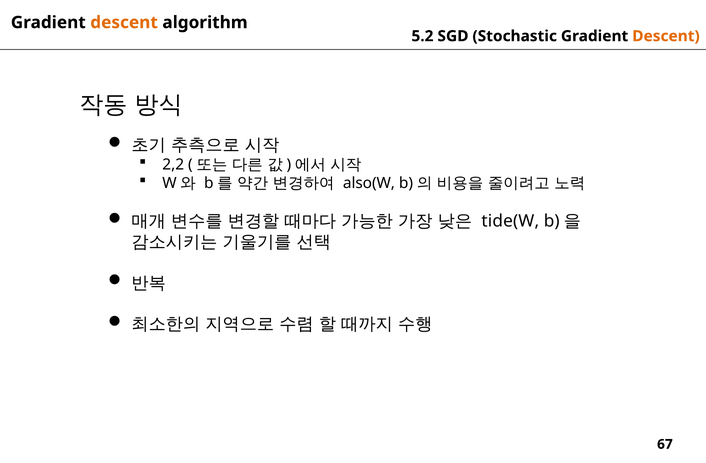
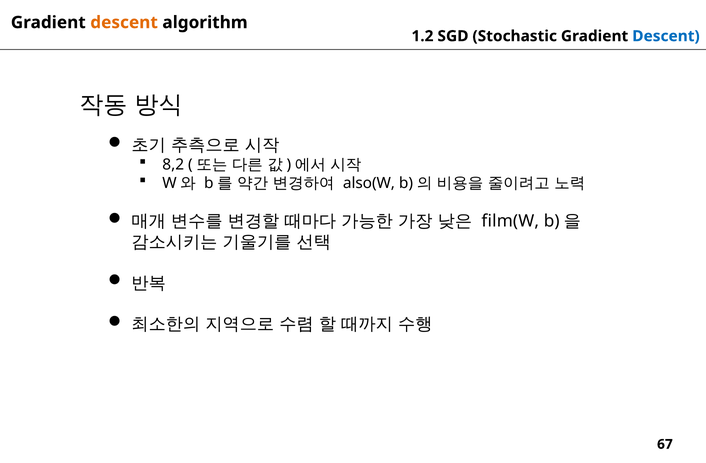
5.2: 5.2 -> 1.2
Descent at (666, 36) colour: orange -> blue
2,2: 2,2 -> 8,2
tide(W: tide(W -> film(W
